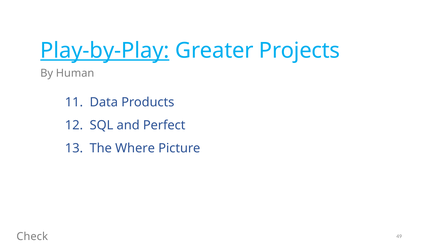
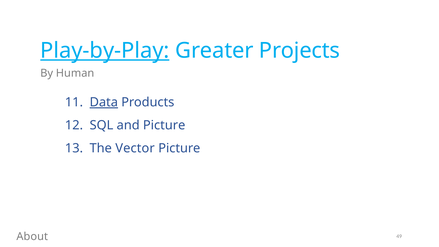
Data underline: none -> present
and Perfect: Perfect -> Picture
Where: Where -> Vector
Check: Check -> About
